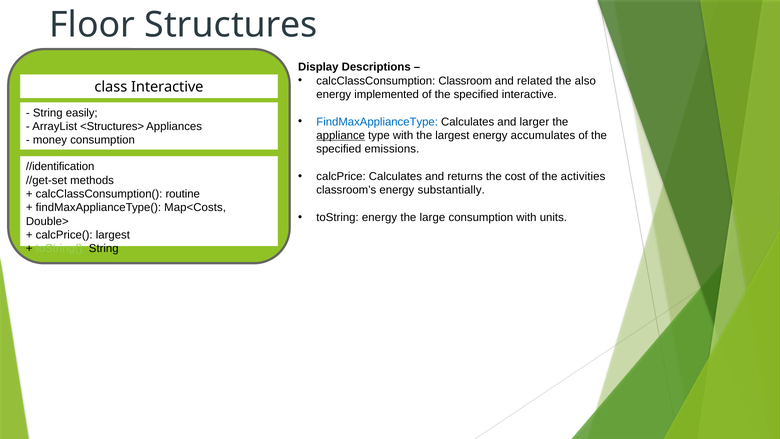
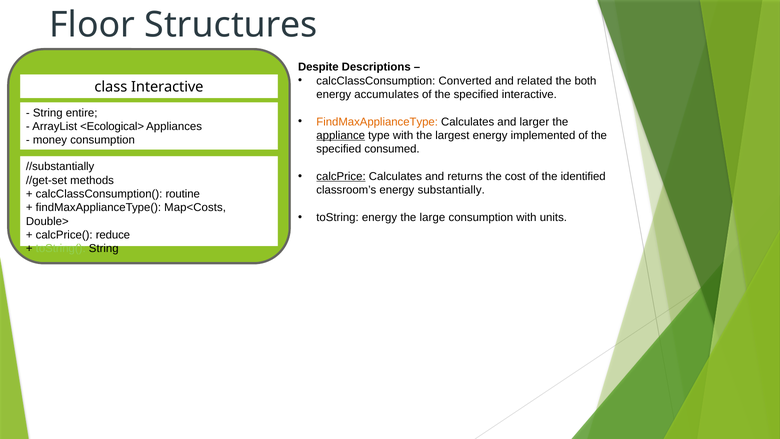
Display: Display -> Despite
Classroom: Classroom -> Converted
also: also -> both
implemented: implemented -> accumulates
easily: easily -> entire
FindMaxApplianceType colour: blue -> orange
<Structures>: <Structures> -> <Ecological>
accumulates: accumulates -> implemented
emissions: emissions -> consumed
//identification: //identification -> //substantially
calcPrice underline: none -> present
activities: activities -> identified
calcPrice( largest: largest -> reduce
